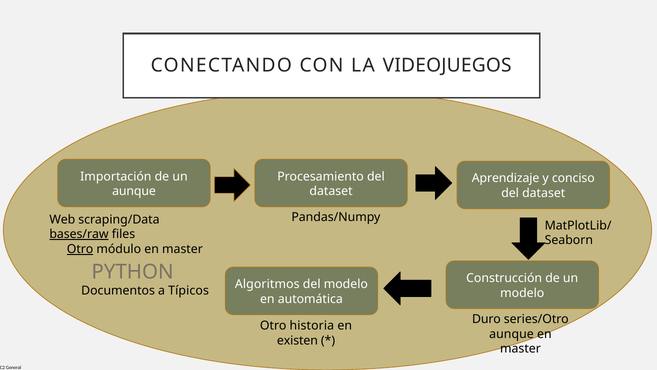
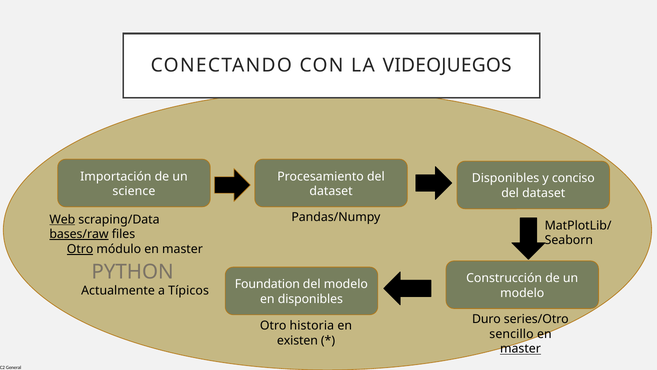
Aprendizaje at (506, 178): Aprendizaje -> Disponibles
aunque at (134, 191): aunque -> science
Web underline: none -> present
Algoritmos: Algoritmos -> Foundation
Documentos: Documentos -> Actualmente
en automática: automática -> disponibles
aunque at (511, 334): aunque -> sencillo
master at (520, 348) underline: none -> present
